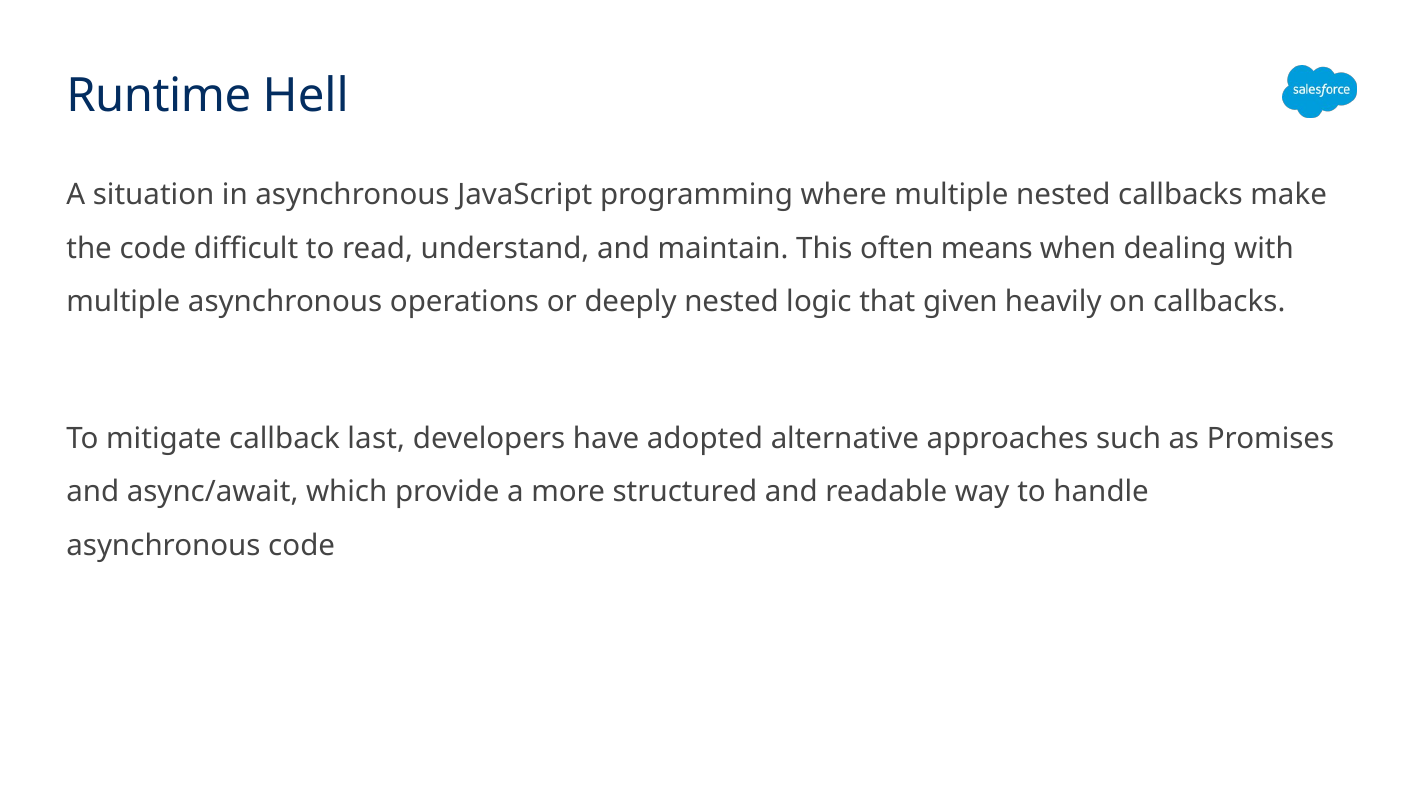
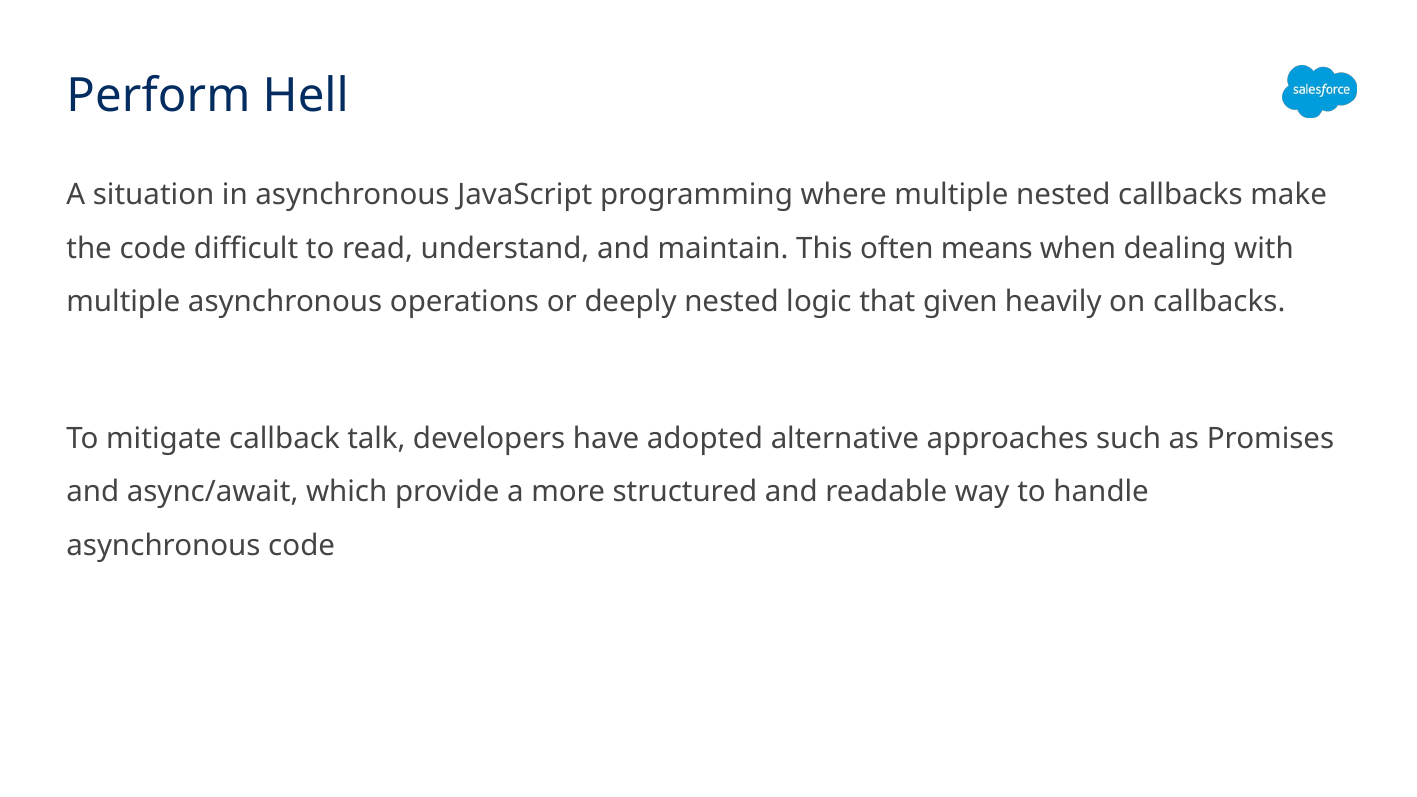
Runtime: Runtime -> Perform
last: last -> talk
